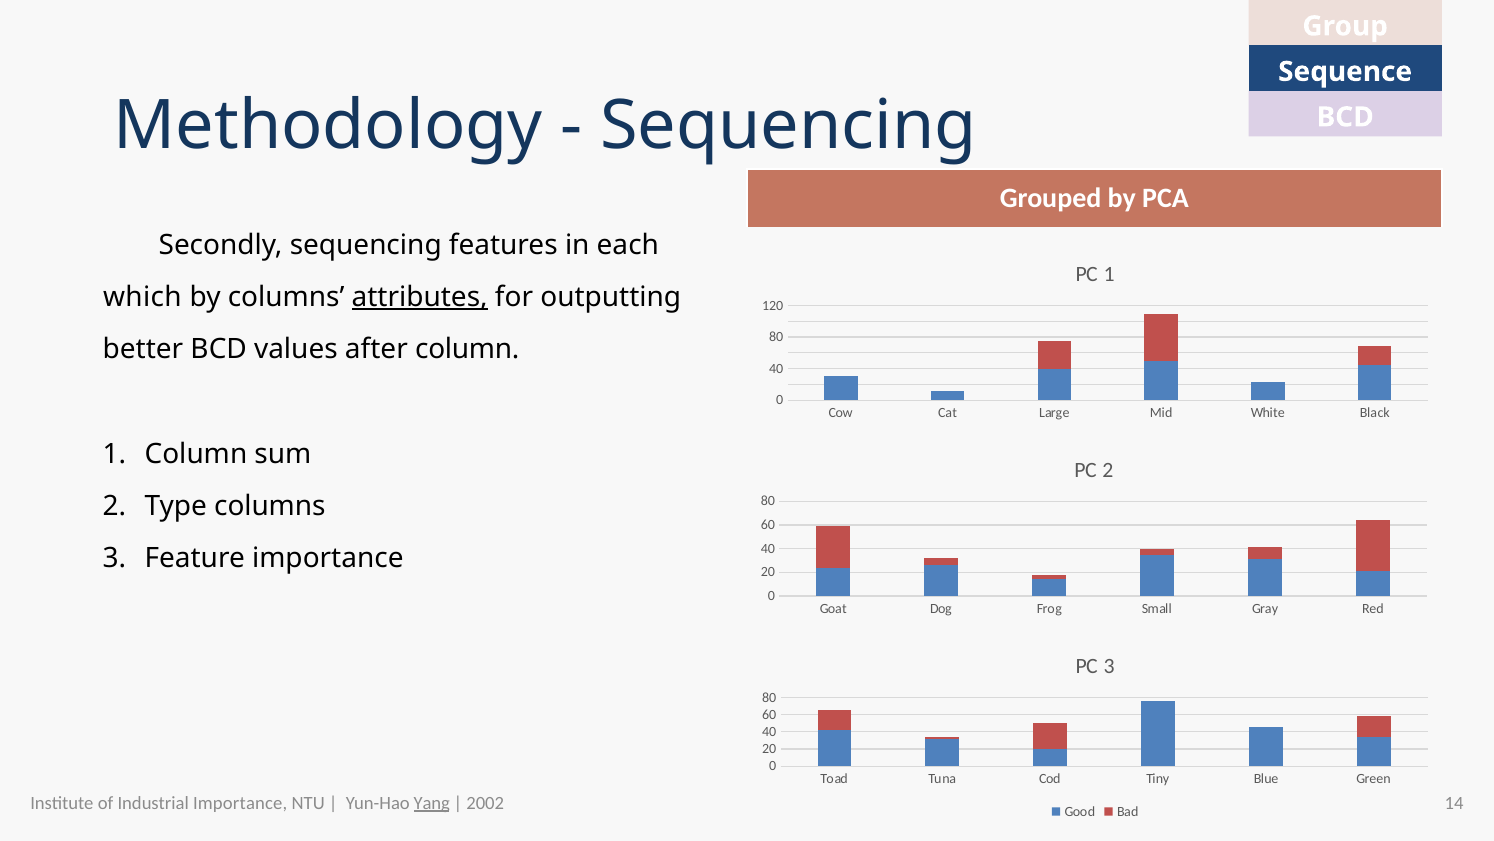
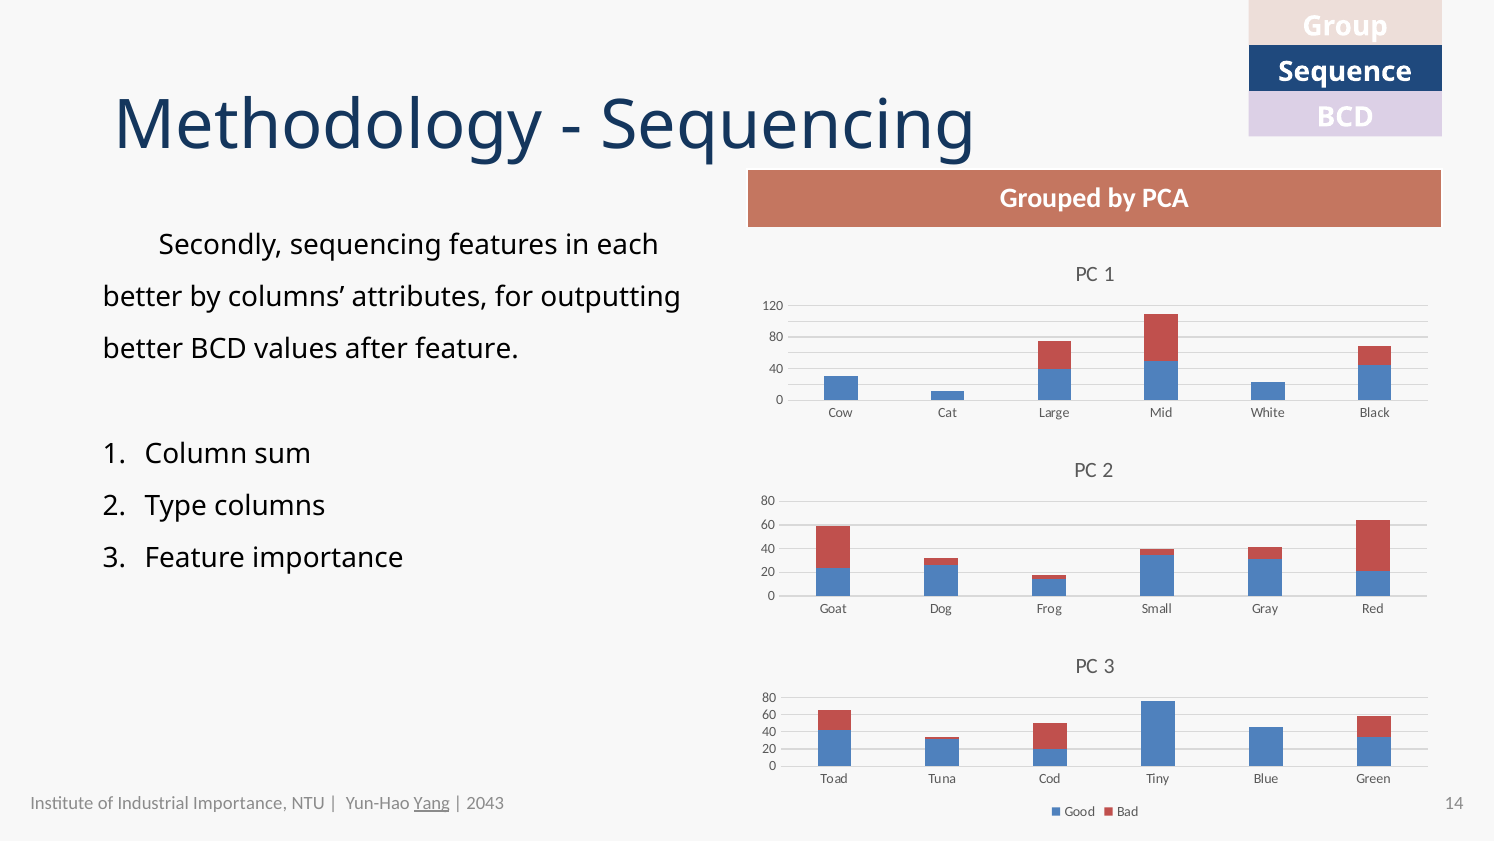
which at (142, 297): which -> better
attributes underline: present -> none
after column: column -> feature
2002: 2002 -> 2043
